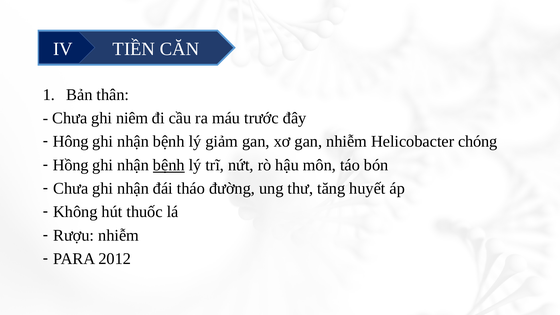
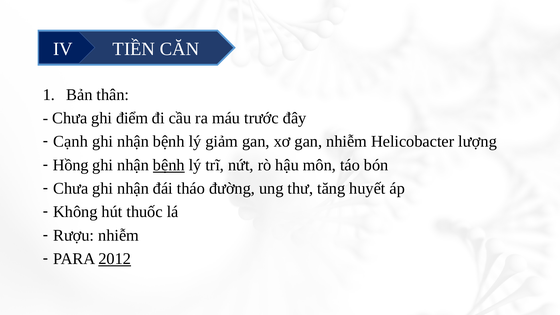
niêm: niêm -> điểm
Hông: Hông -> Cạnh
chóng: chóng -> lượng
2012 underline: none -> present
